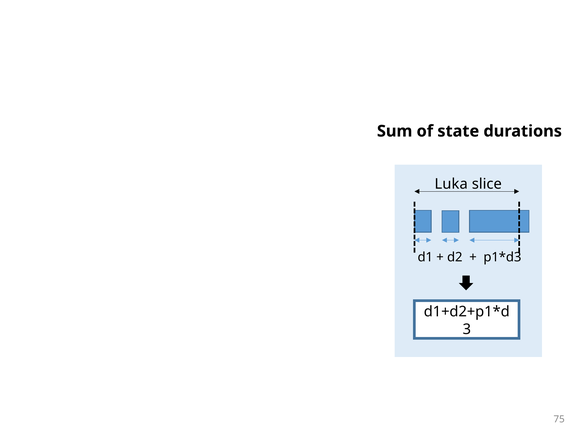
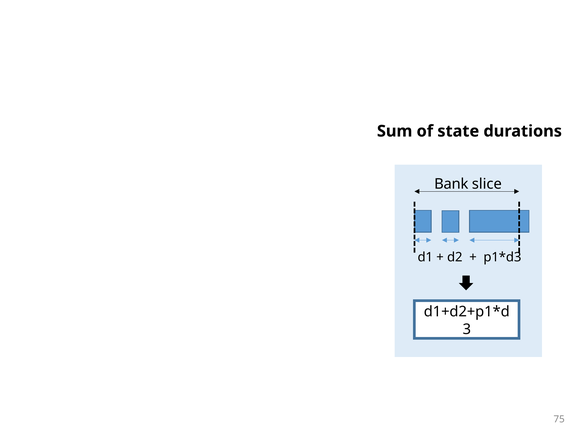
Luka: Luka -> Bank
